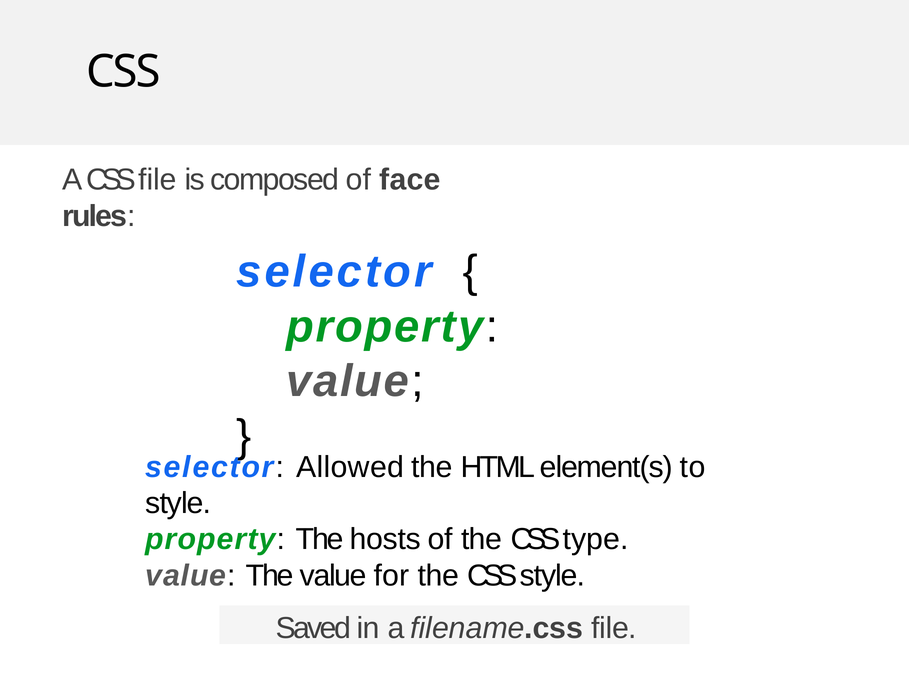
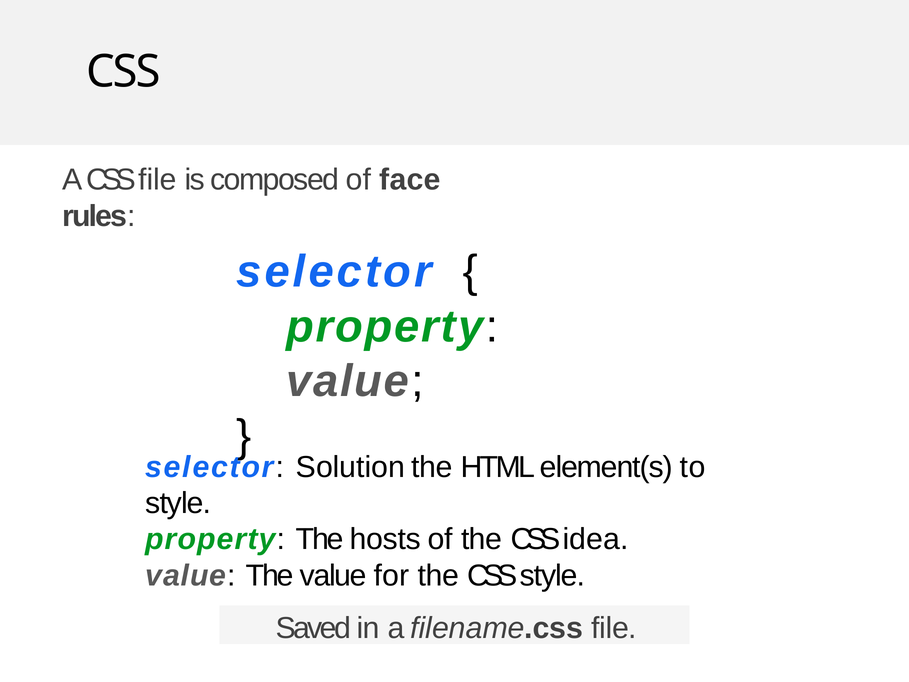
Allowed: Allowed -> Solution
type: type -> idea
